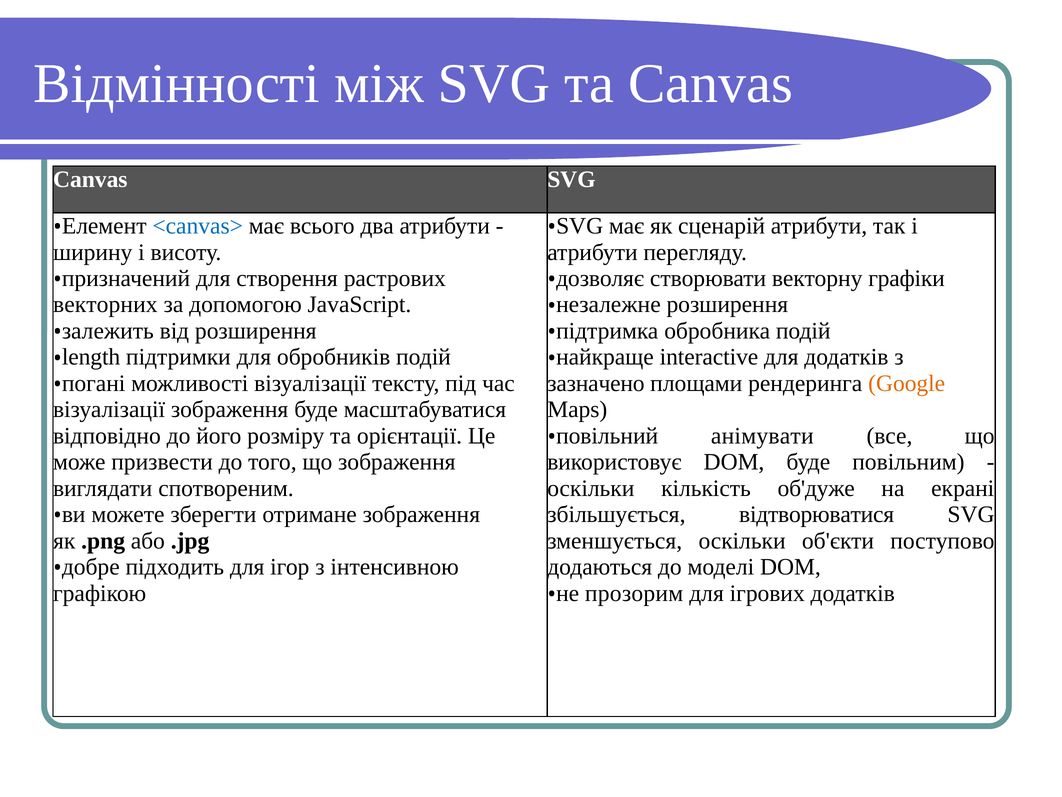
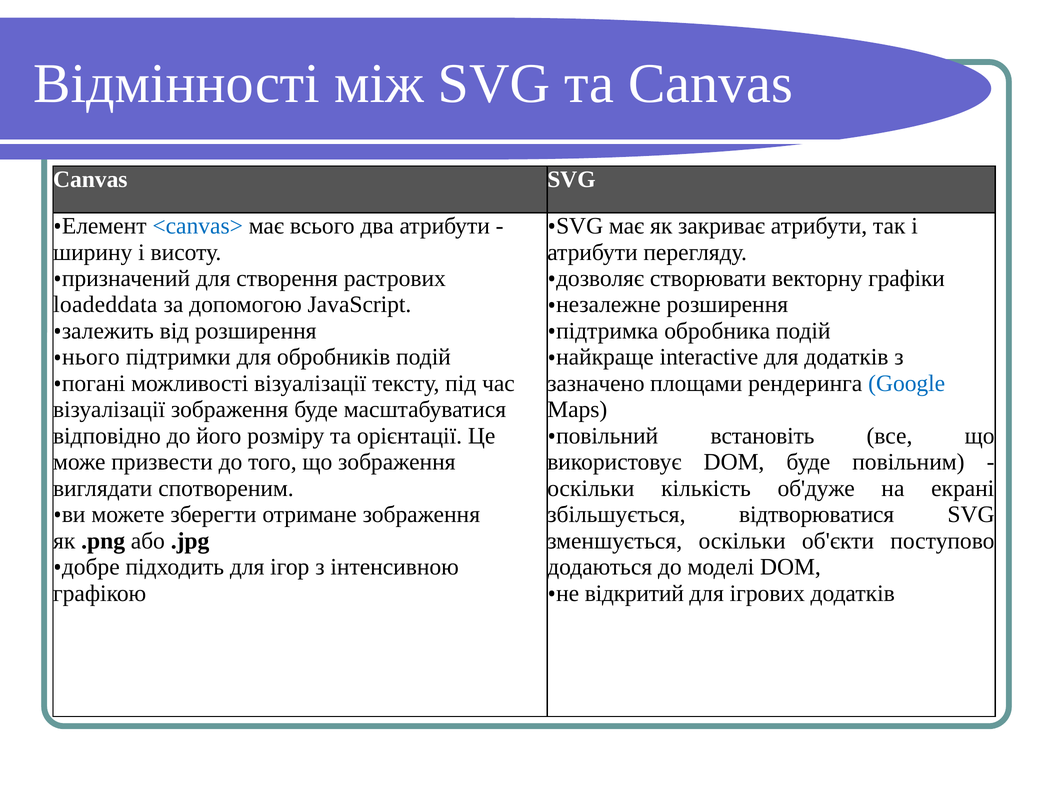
сценарій: сценарій -> закриває
векторних: векторних -> loadeddata
length: length -> нього
Google colour: orange -> blue
анімувати: анімувати -> встановіть
прозорим: прозорим -> відкритий
